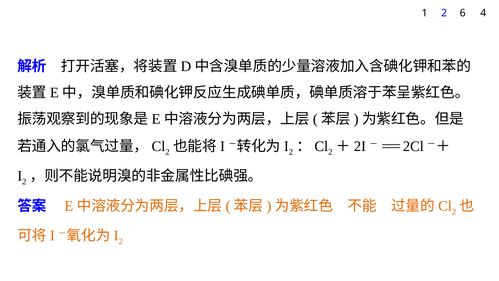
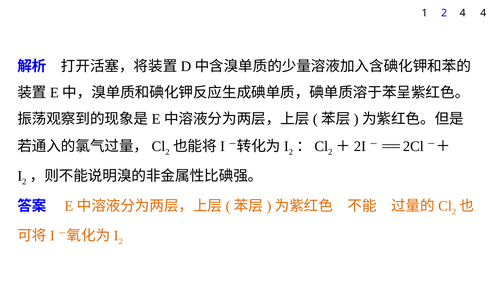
2 6: 6 -> 4
